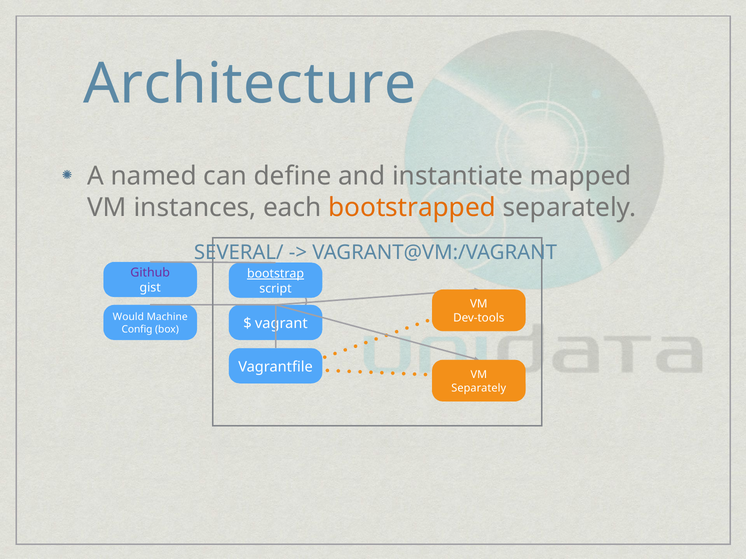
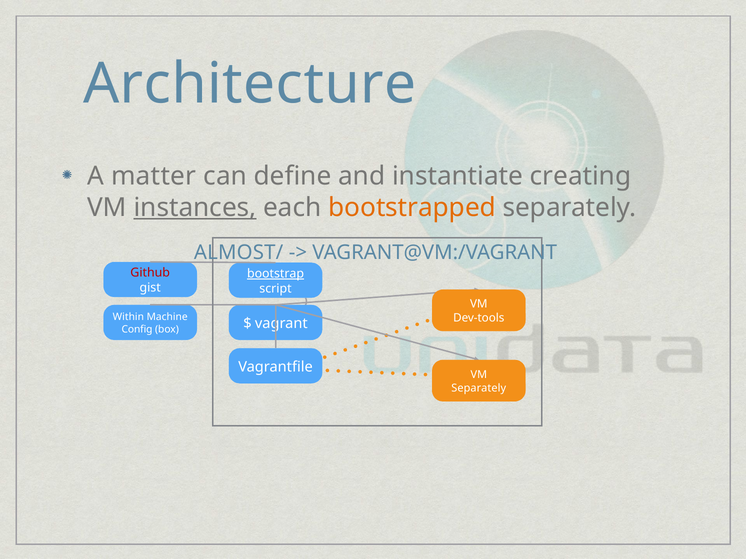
named: named -> matter
mapped: mapped -> creating
instances underline: none -> present
SEVERAL/: SEVERAL/ -> ALMOST/
Github colour: purple -> red
Would: Would -> Within
